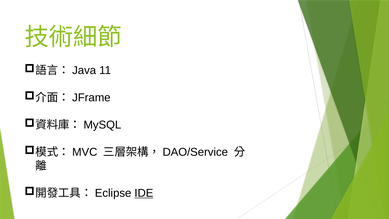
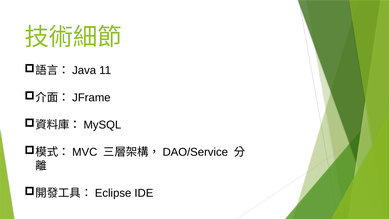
IDE underline: present -> none
